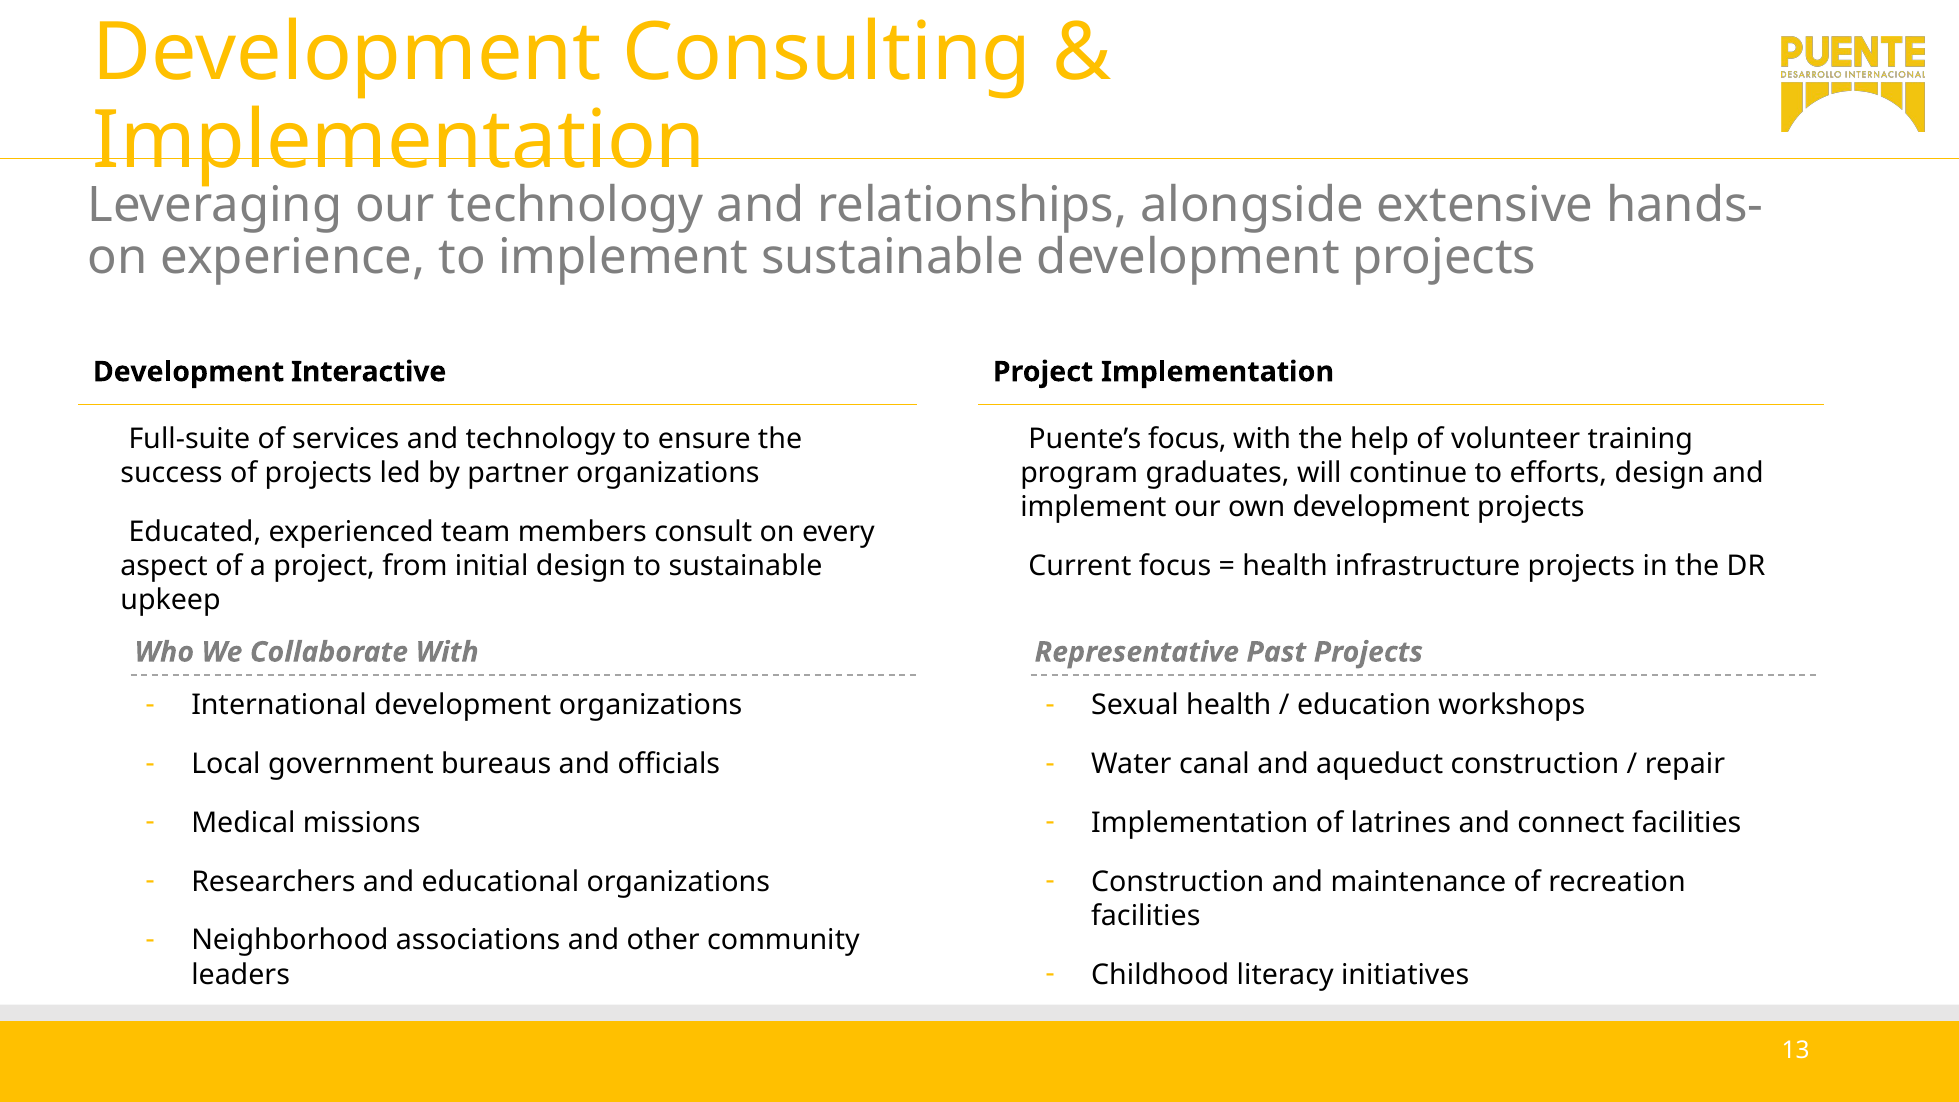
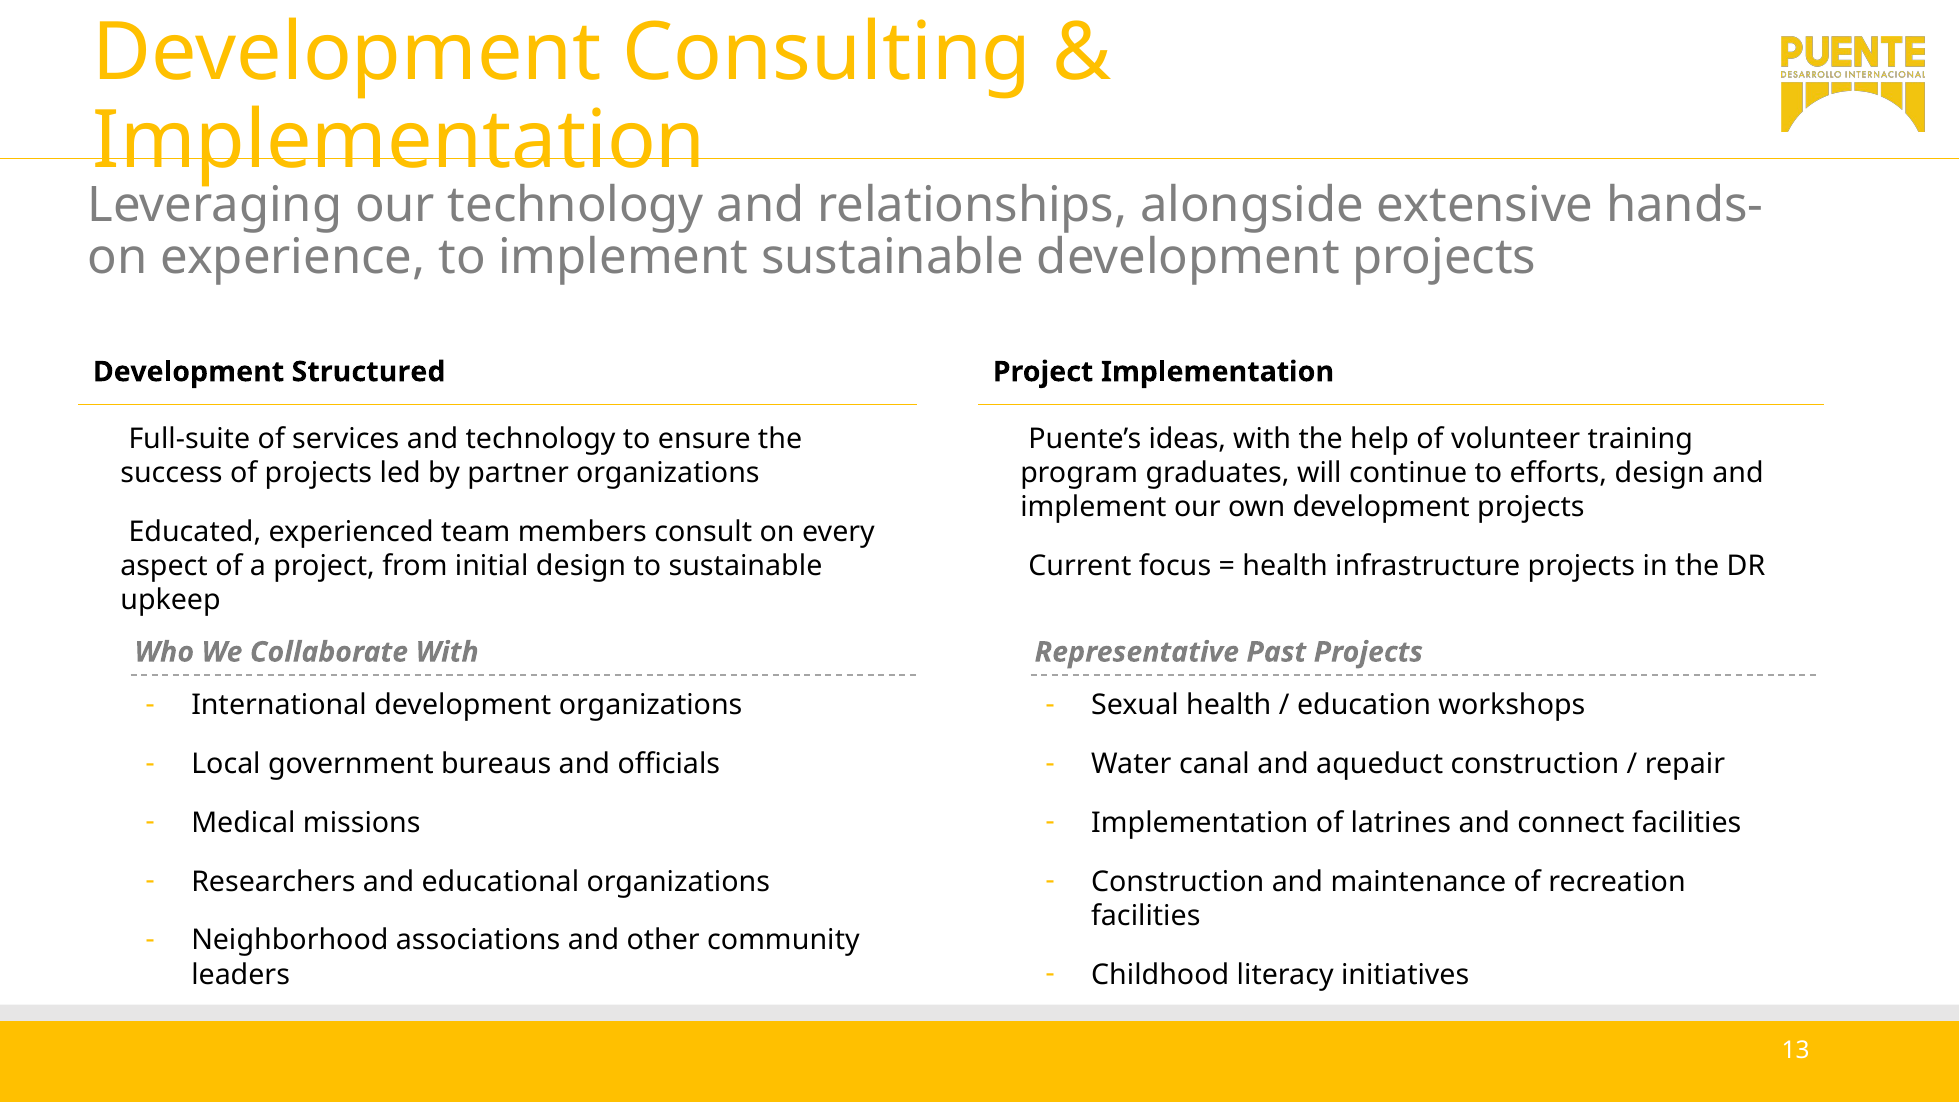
Interactive: Interactive -> Structured
focus at (1187, 439): focus -> ideas
